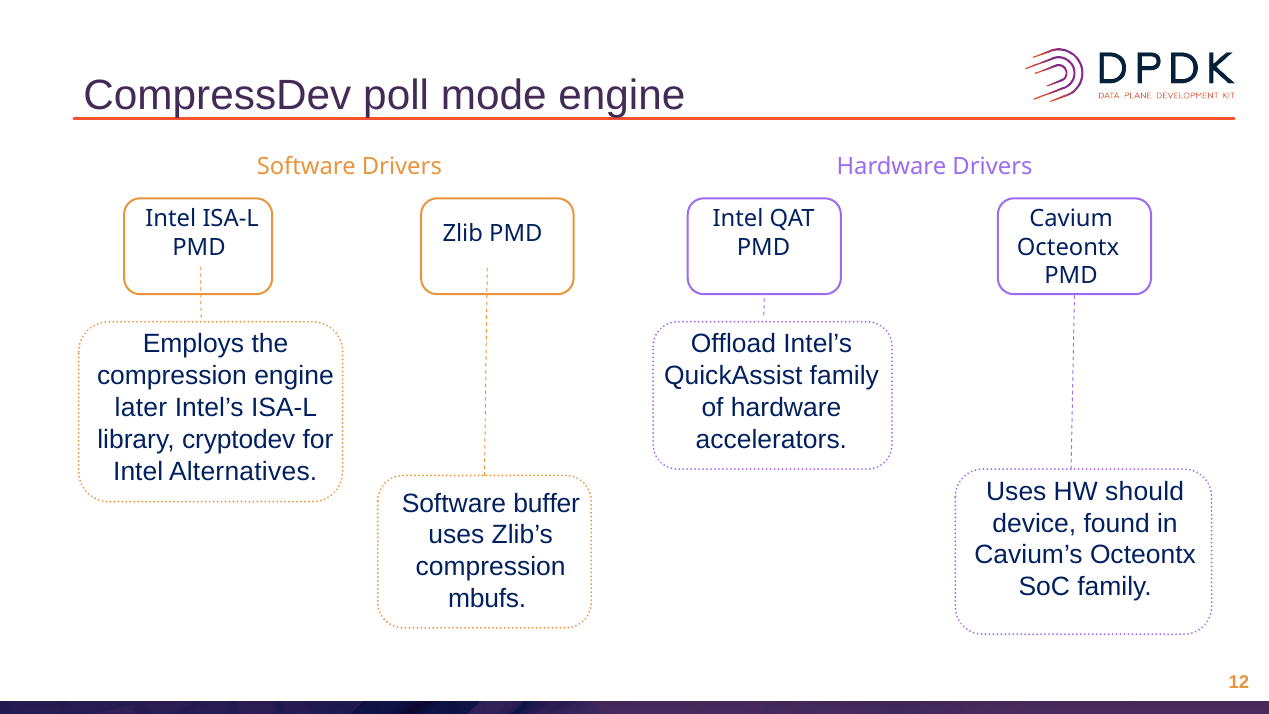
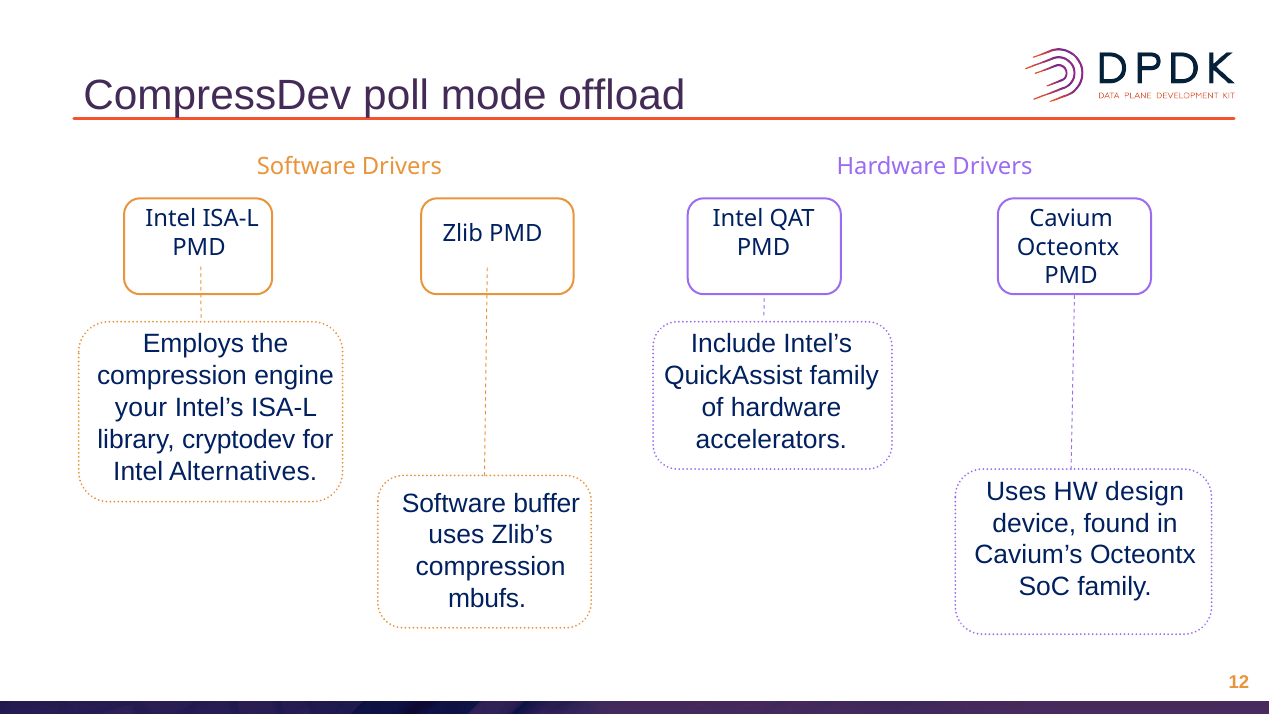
mode engine: engine -> offload
Offload: Offload -> Include
later: later -> your
should: should -> design
